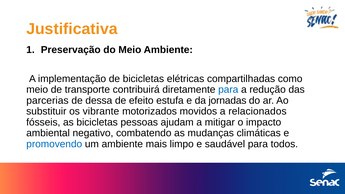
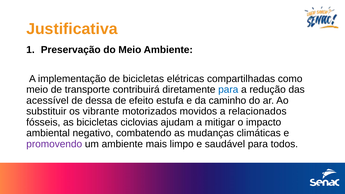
parcerias: parcerias -> acessível
jornadas: jornadas -> caminho
pessoas: pessoas -> ciclovias
promovendo colour: blue -> purple
